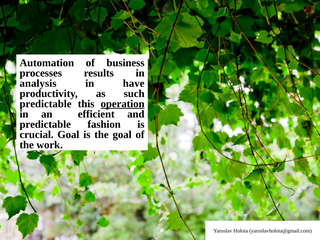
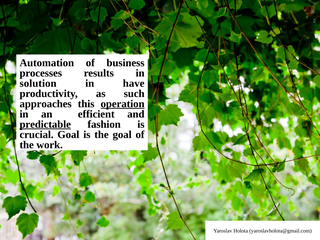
analysis: analysis -> solution
predictable at (46, 104): predictable -> approaches
predictable at (45, 124) underline: none -> present
